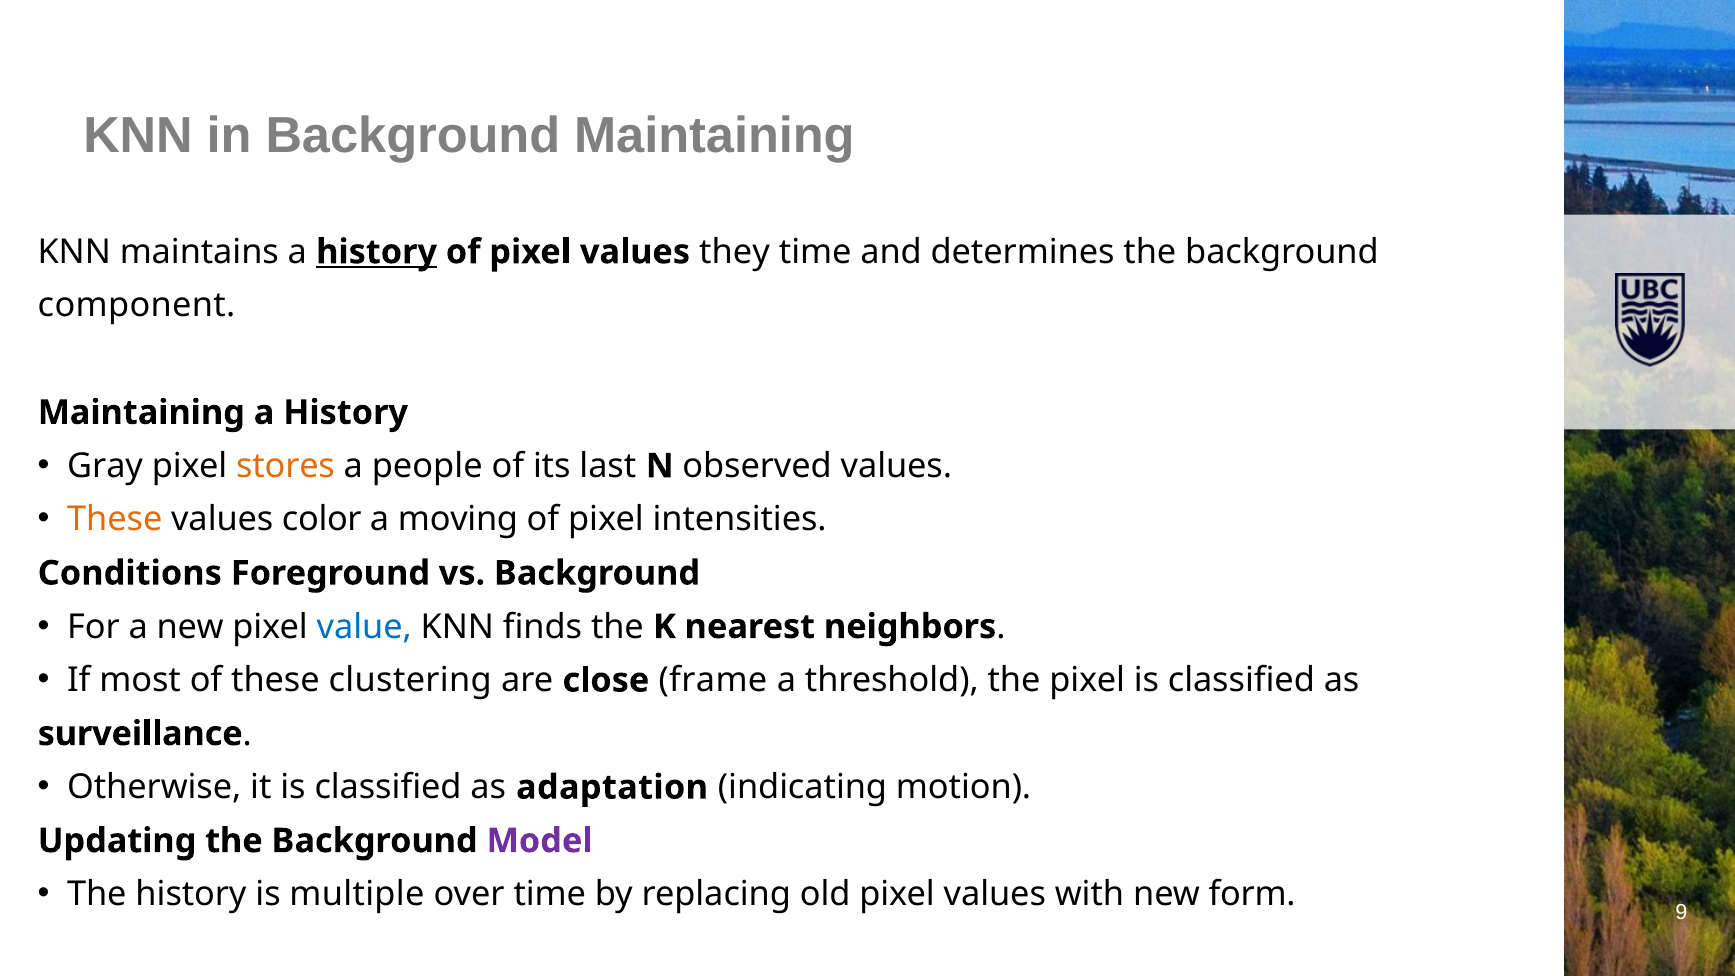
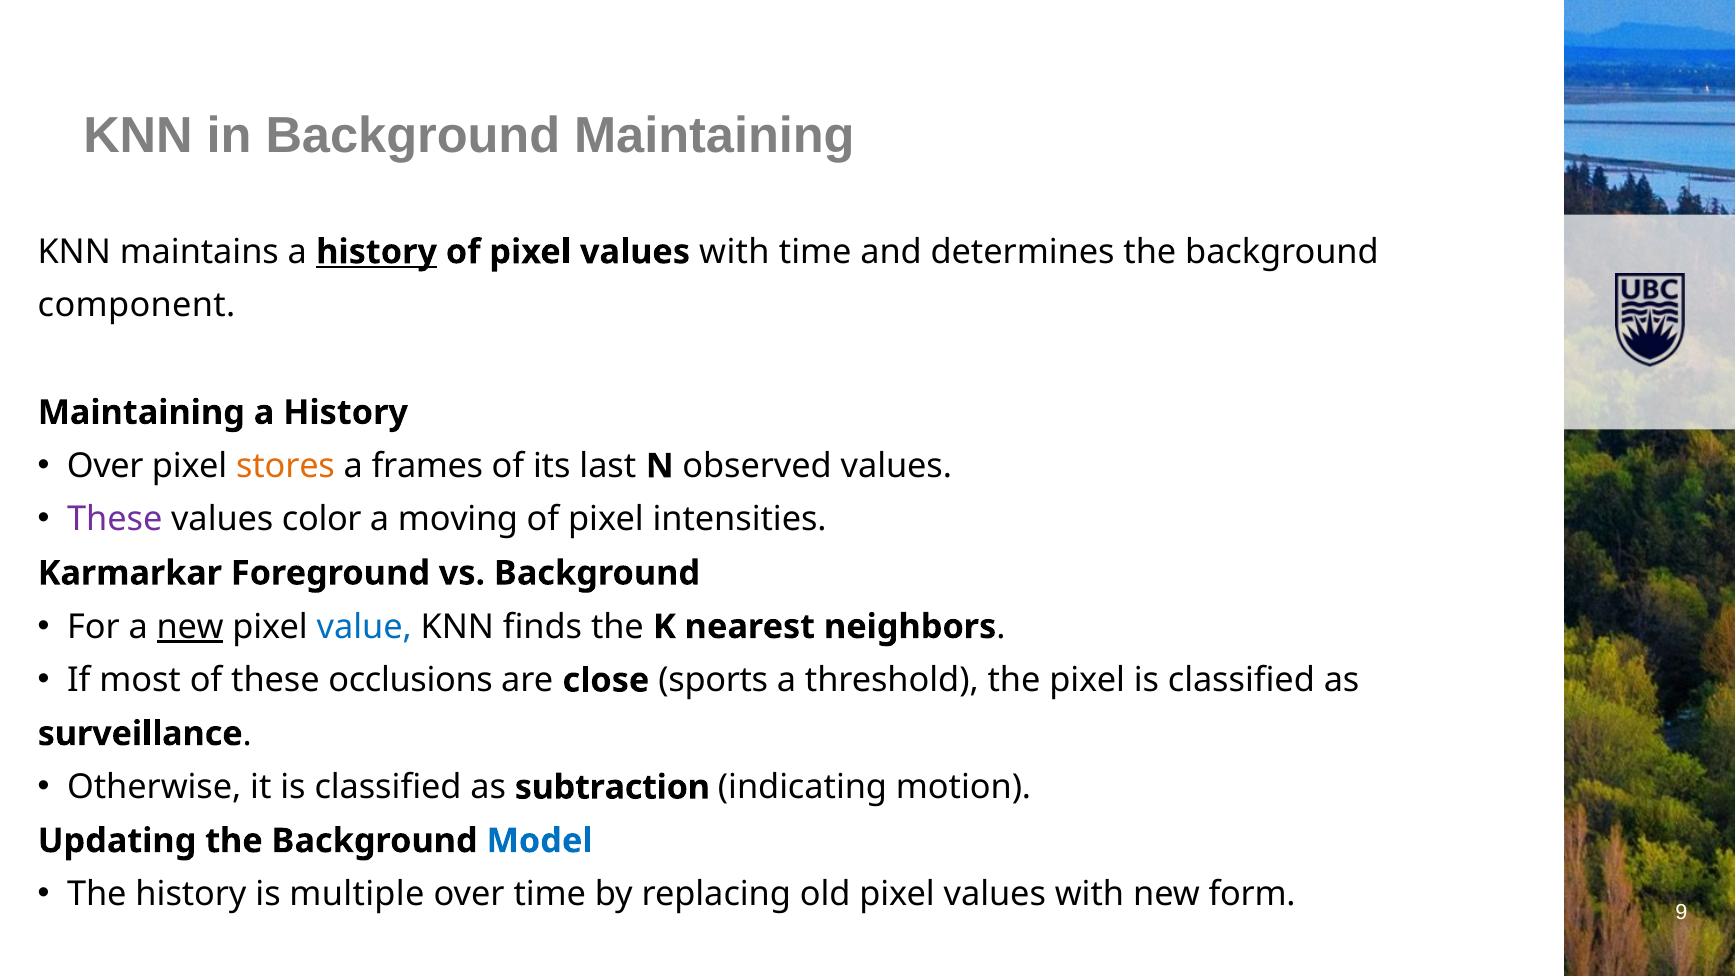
of pixel values they: they -> with
Gray at (105, 466): Gray -> Over
people: people -> frames
These at (115, 520) colour: orange -> purple
Conditions: Conditions -> Karmarkar
new at (190, 627) underline: none -> present
clustering: clustering -> occlusions
frame: frame -> sports
adaptation: adaptation -> subtraction
Model colour: purple -> blue
